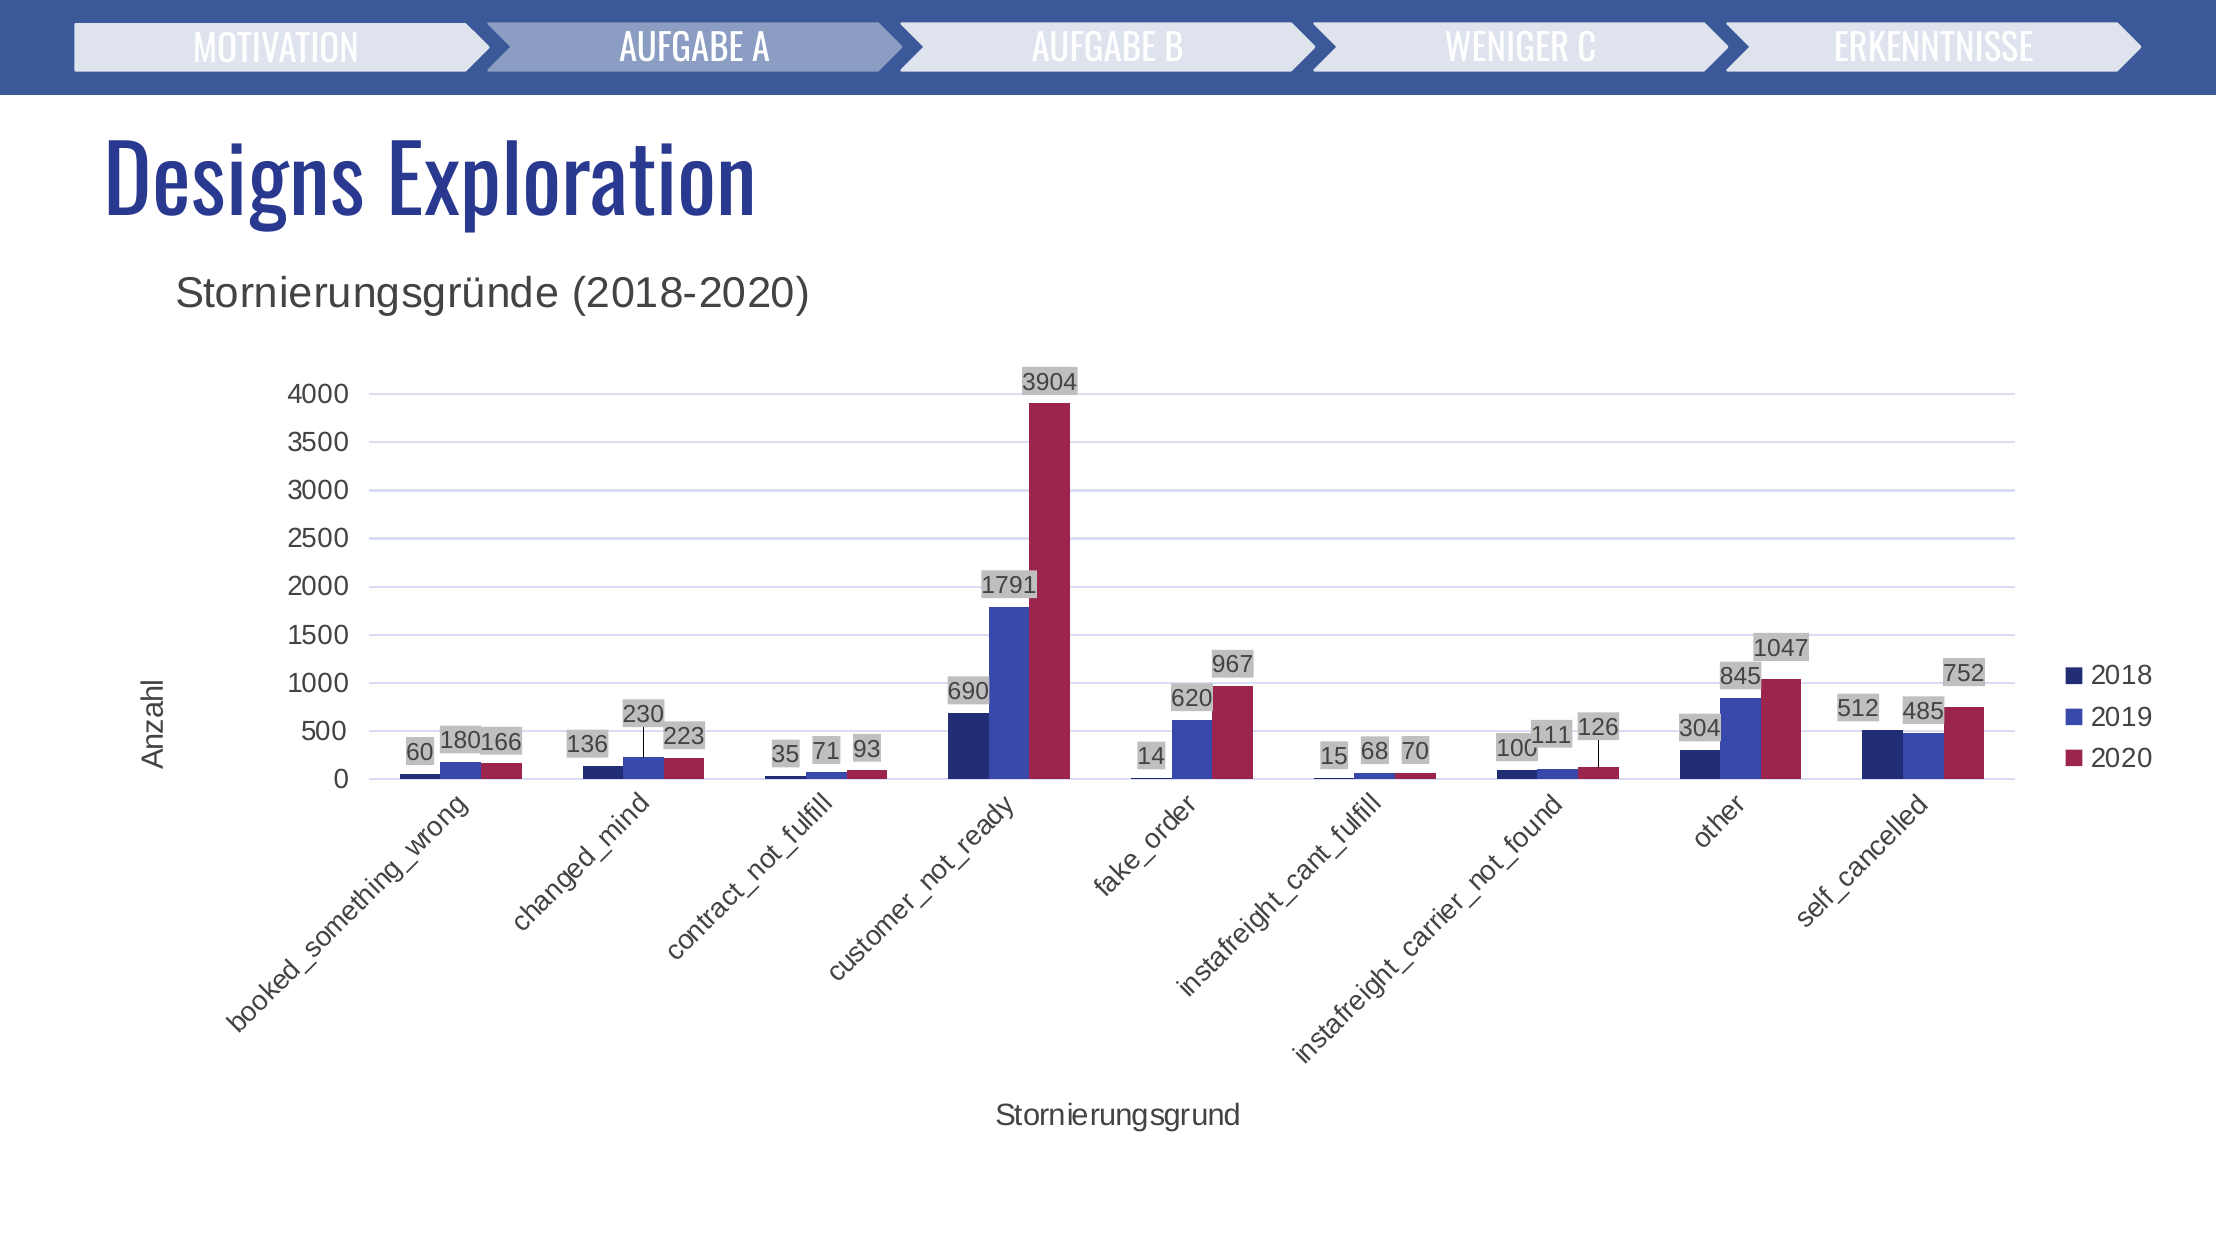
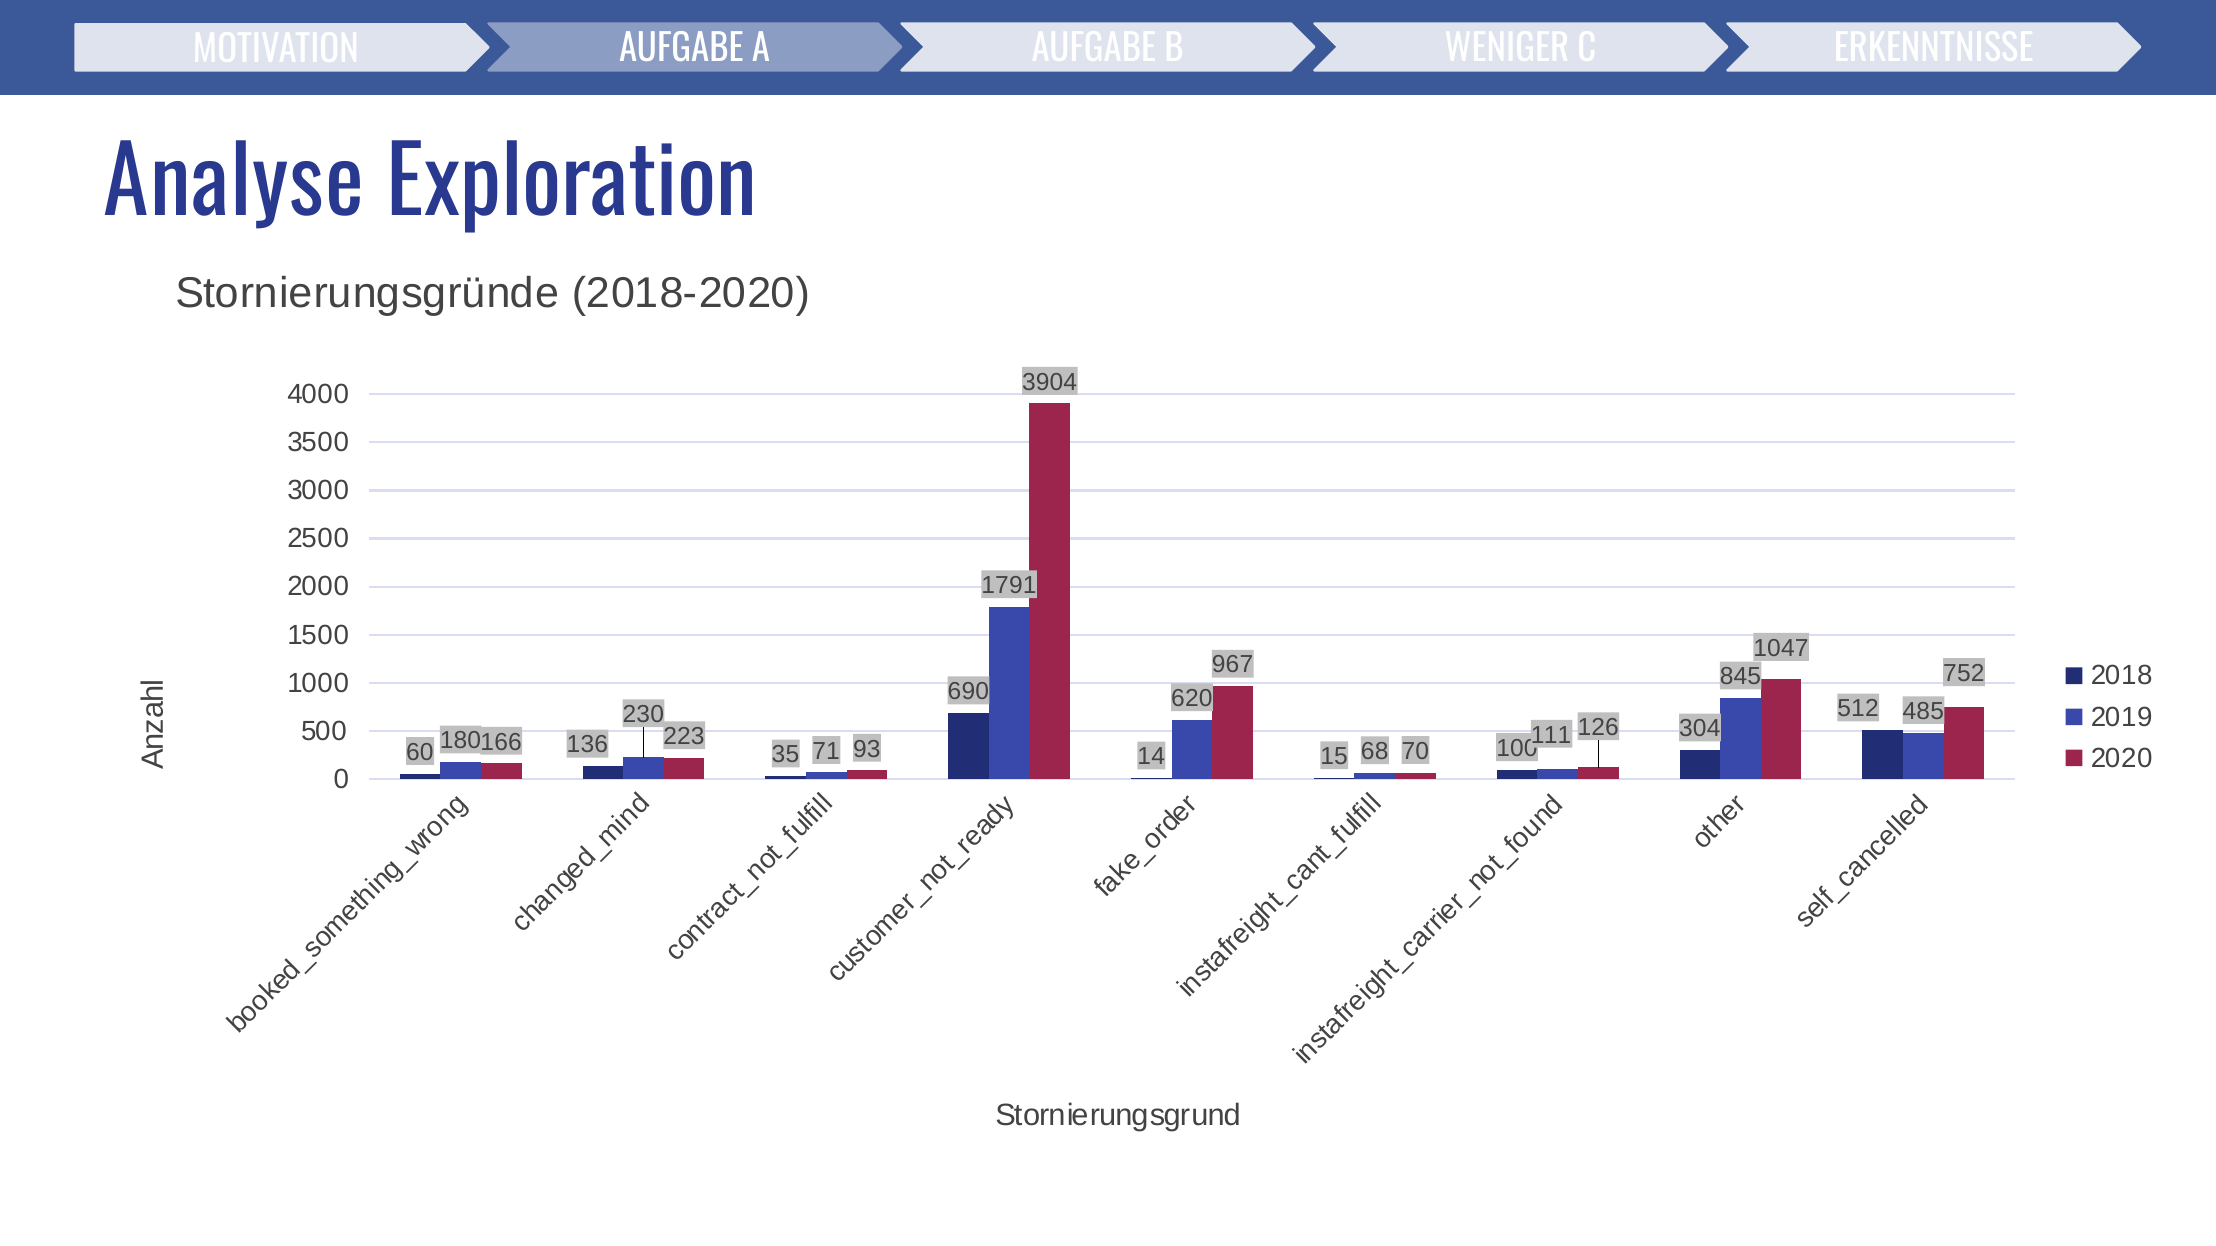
Designs: Designs -> Analyse
